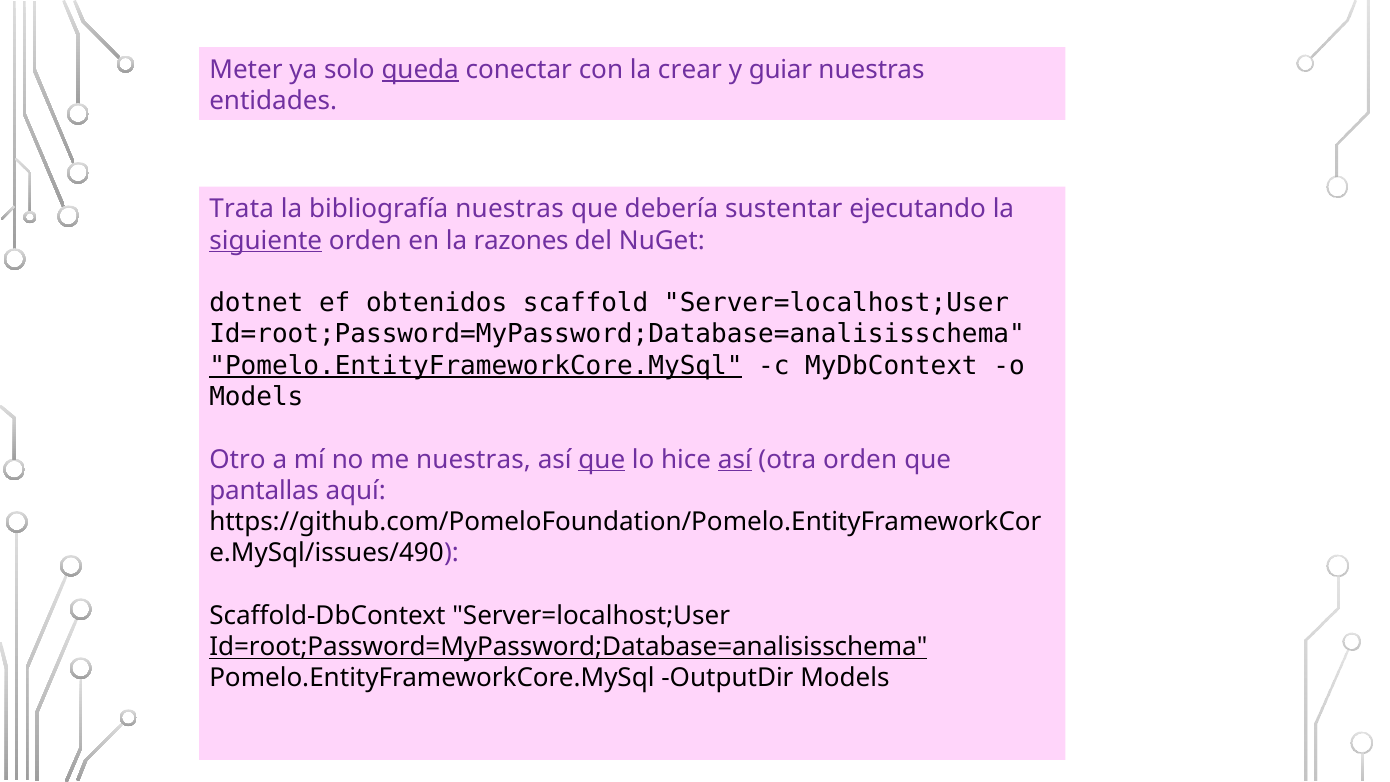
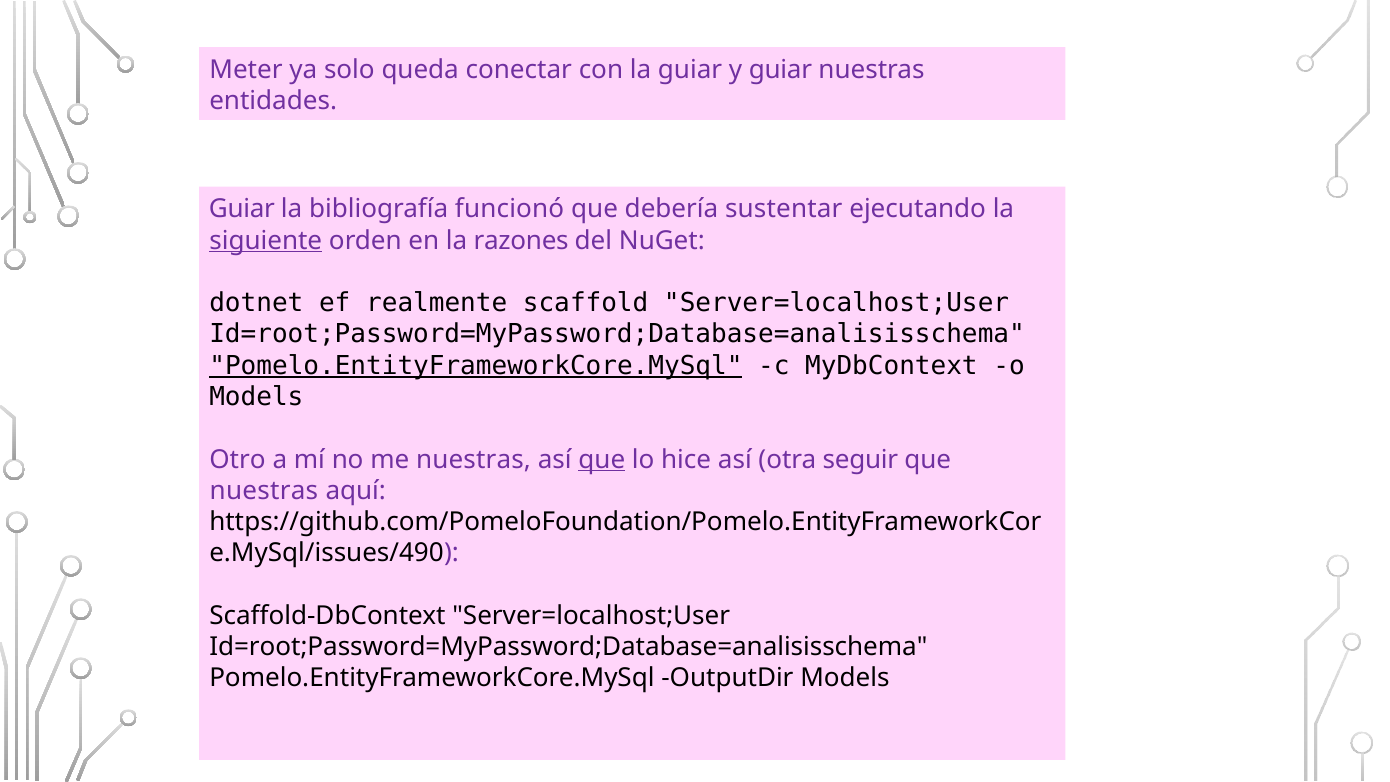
queda underline: present -> none
la crear: crear -> guiar
Trata at (242, 209): Trata -> Guiar
bibliografía nuestras: nuestras -> funcionó
obtenidos: obtenidos -> realmente
así at (735, 459) underline: present -> none
otra orden: orden -> seguir
pantallas at (264, 491): pantallas -> nuestras
Id=root;Password=MyPassword;Database=analisisschema at (568, 647) underline: present -> none
